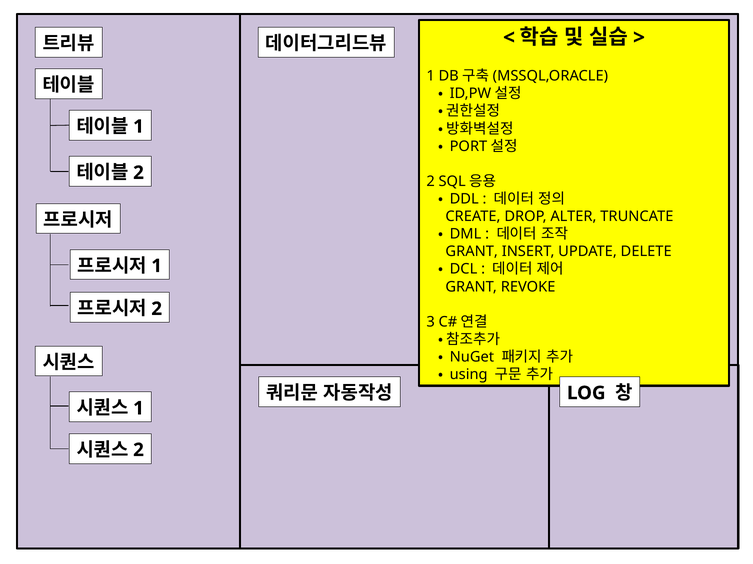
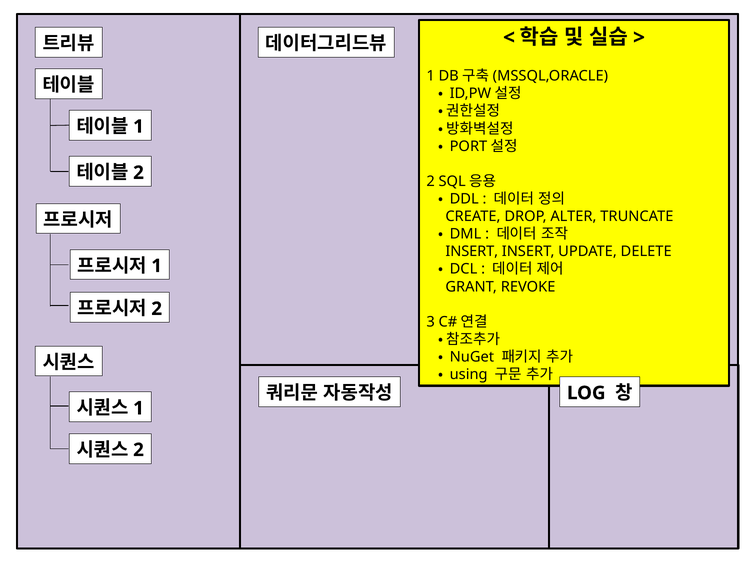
GRANT at (472, 252): GRANT -> INSERT
